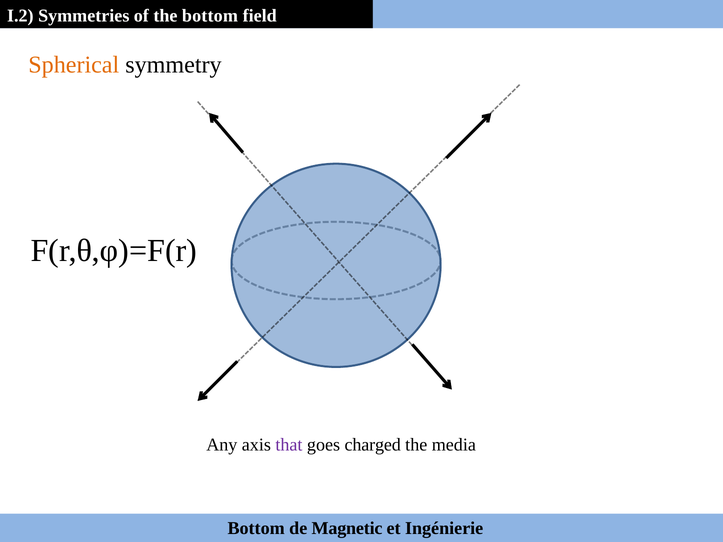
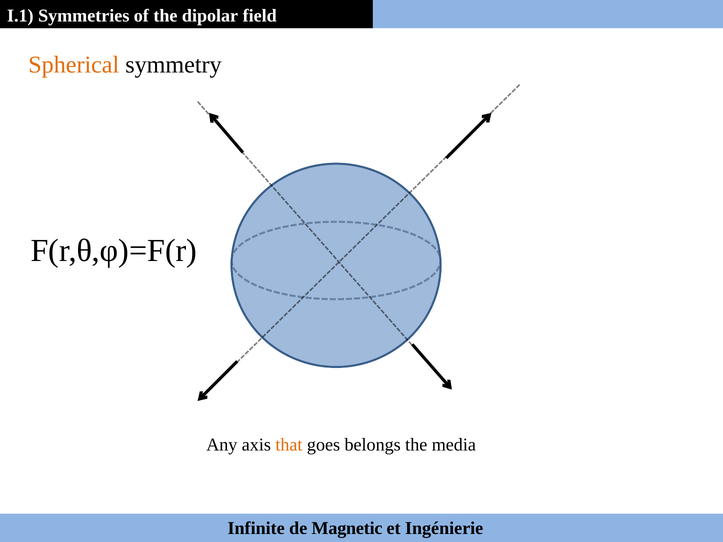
I.2: I.2 -> I.1
the bottom: bottom -> dipolar
that colour: purple -> orange
charged: charged -> belongs
Bottom at (256, 529): Bottom -> Infinite
